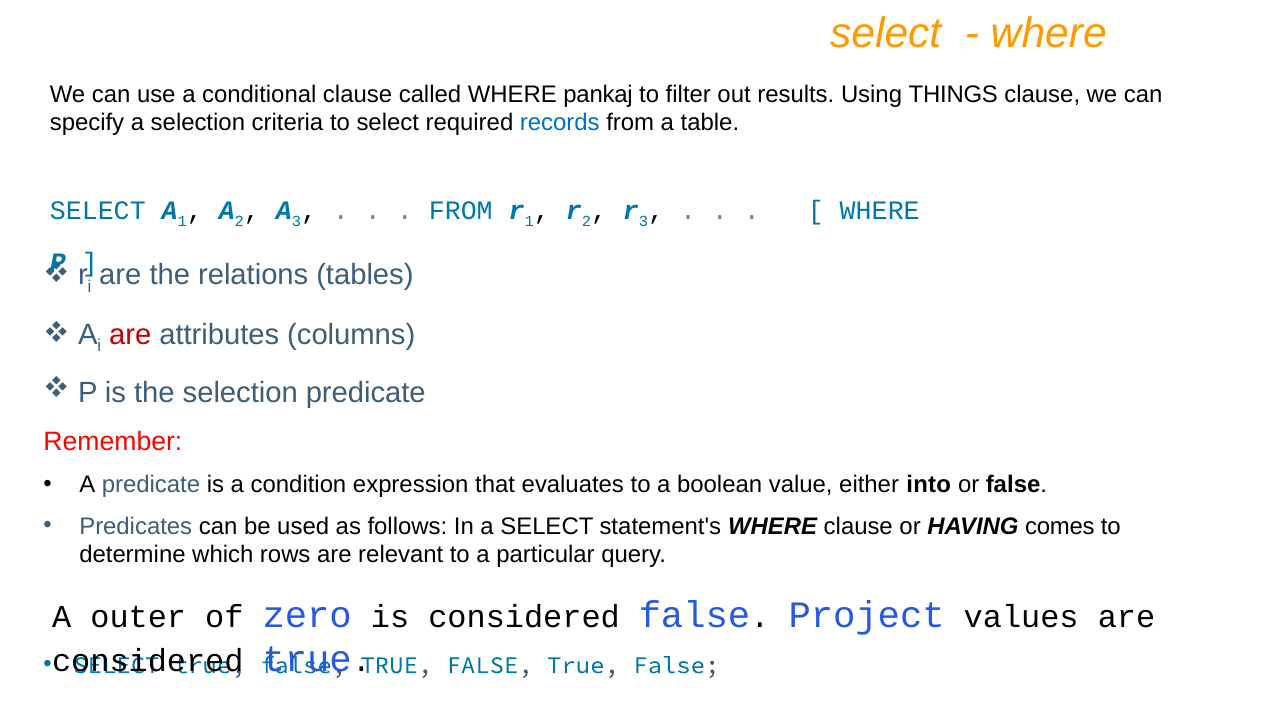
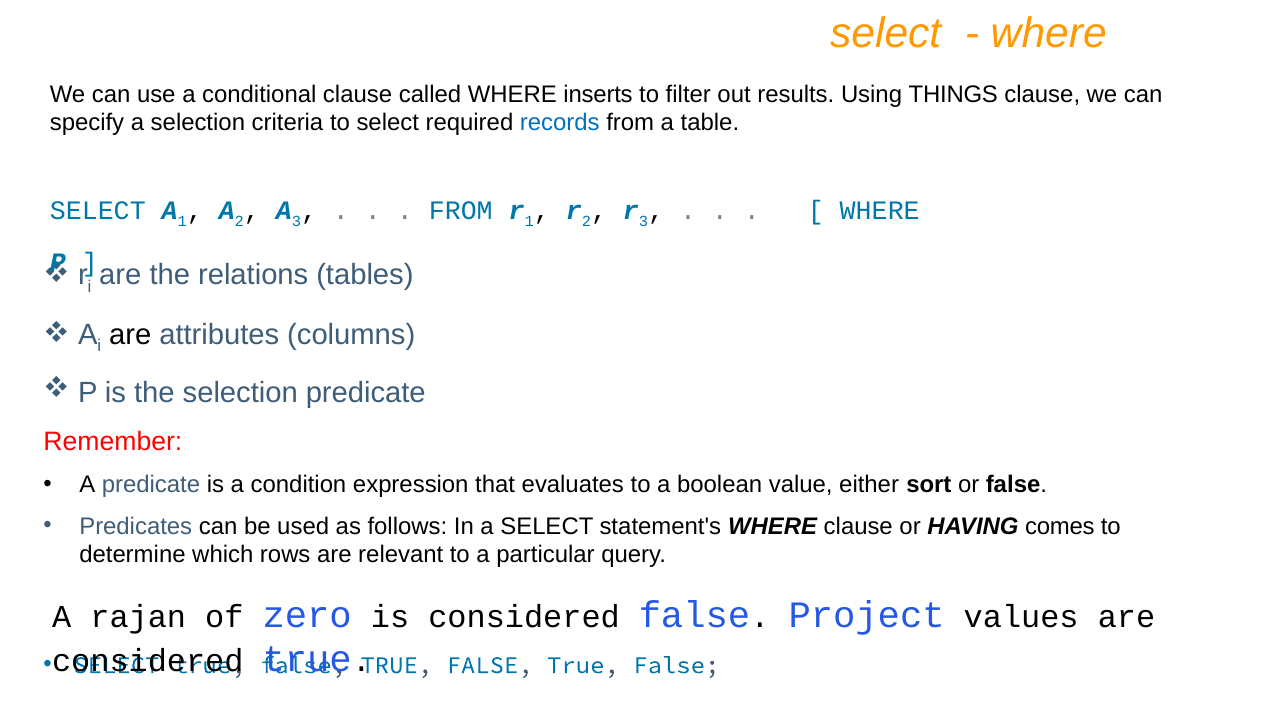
pankaj: pankaj -> inserts
are at (130, 335) colour: red -> black
into: into -> sort
outer: outer -> rajan
